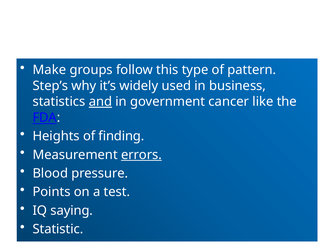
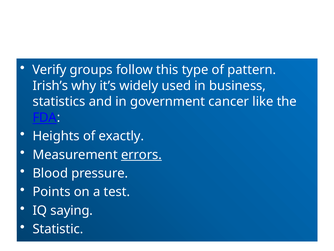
Make: Make -> Verify
Step’s: Step’s -> Irish’s
and underline: present -> none
finding: finding -> exactly
